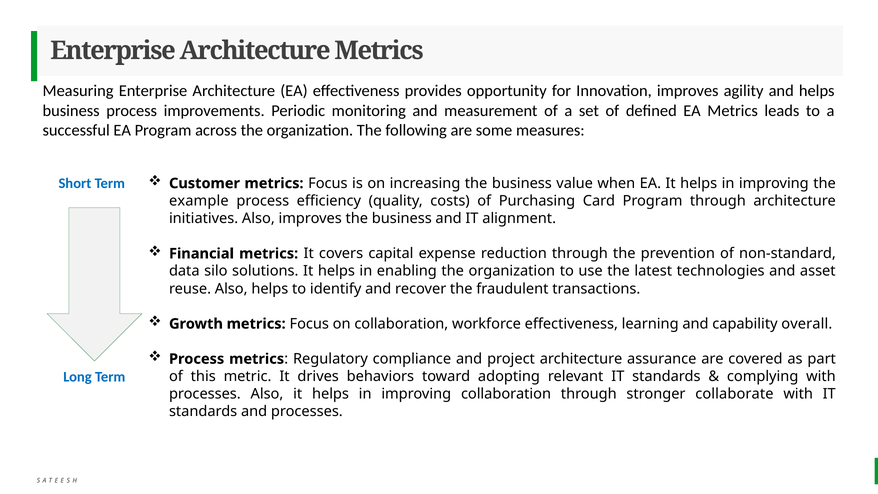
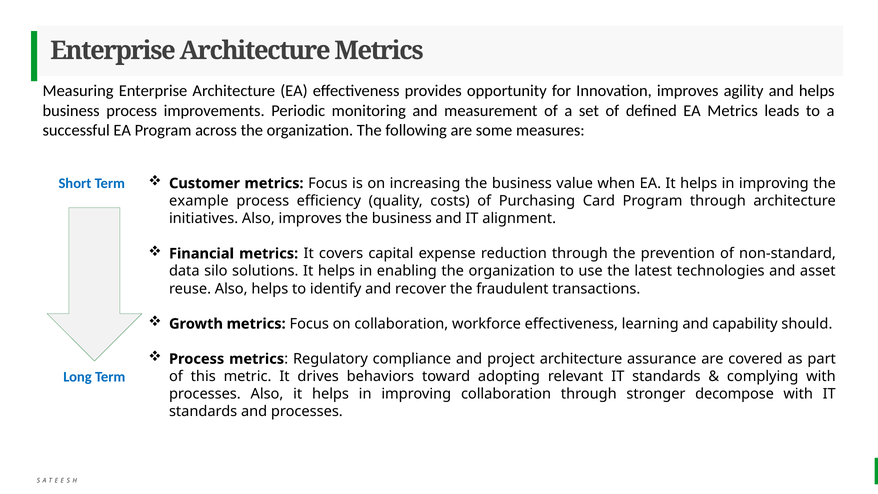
overall: overall -> should
collaborate: collaborate -> decompose
